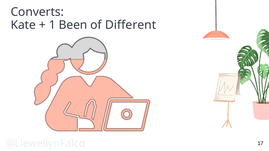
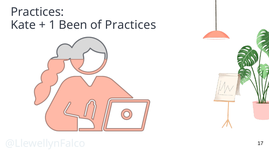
Converts at (37, 12): Converts -> Practices
of Different: Different -> Practices
